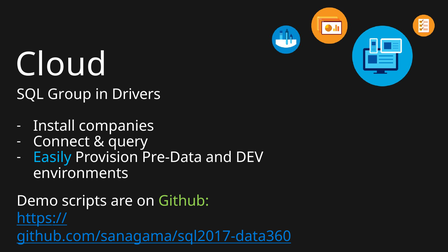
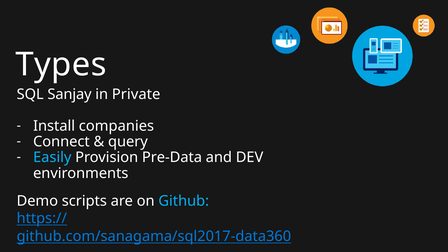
Cloud: Cloud -> Types
Group: Group -> Sanjay
Drivers: Drivers -> Private
Github colour: light green -> light blue
